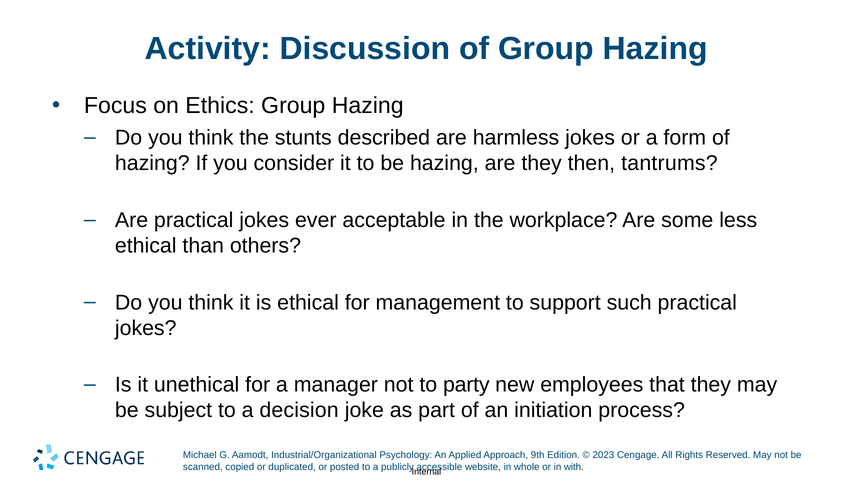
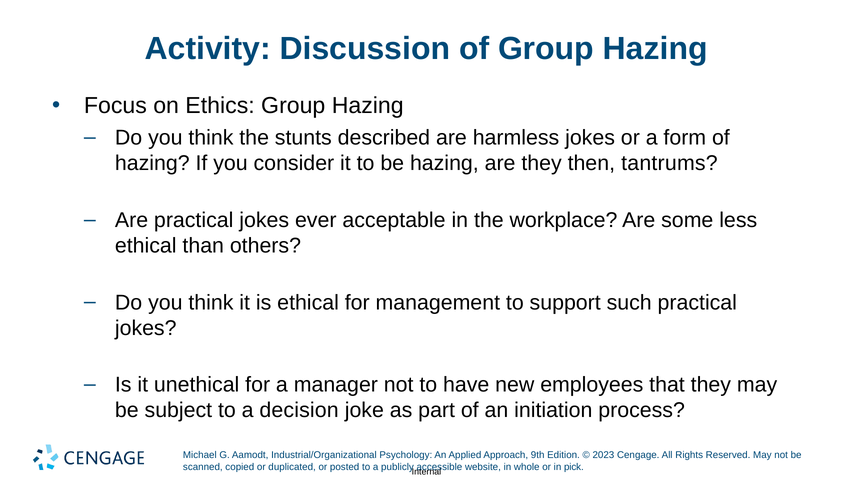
party: party -> have
with: with -> pick
